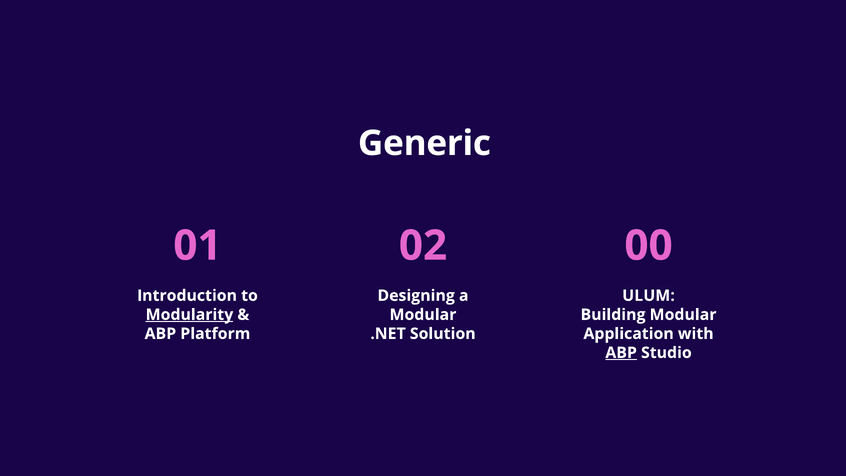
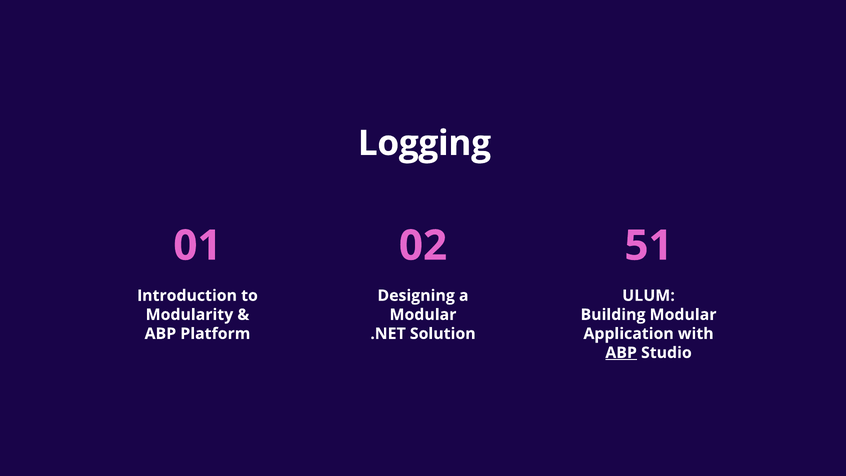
Generic: Generic -> Logging
00: 00 -> 51
Modularity underline: present -> none
